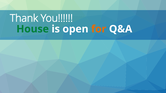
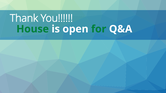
for colour: orange -> green
